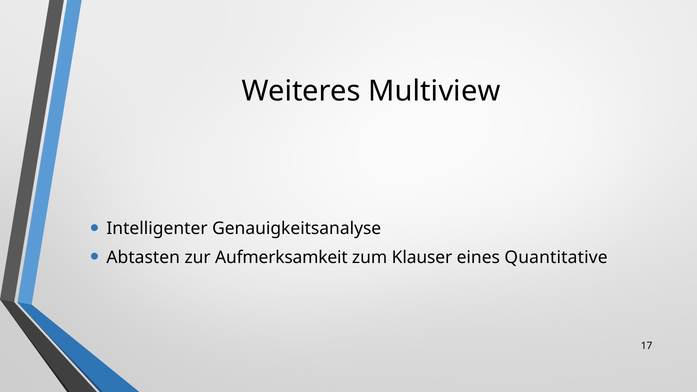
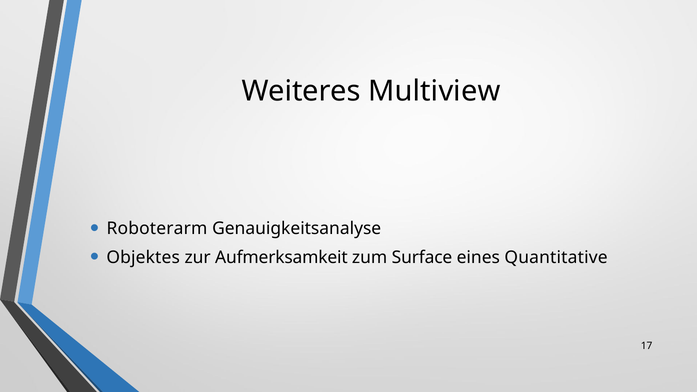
Intelligenter: Intelligenter -> Roboterarm
Abtasten: Abtasten -> Objektes
Klauser: Klauser -> Surface
